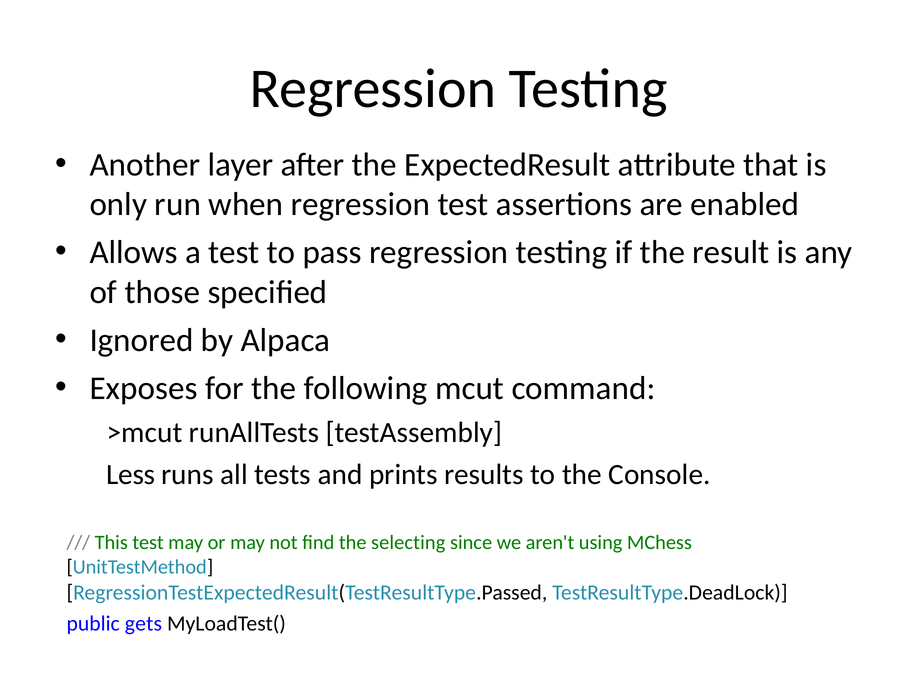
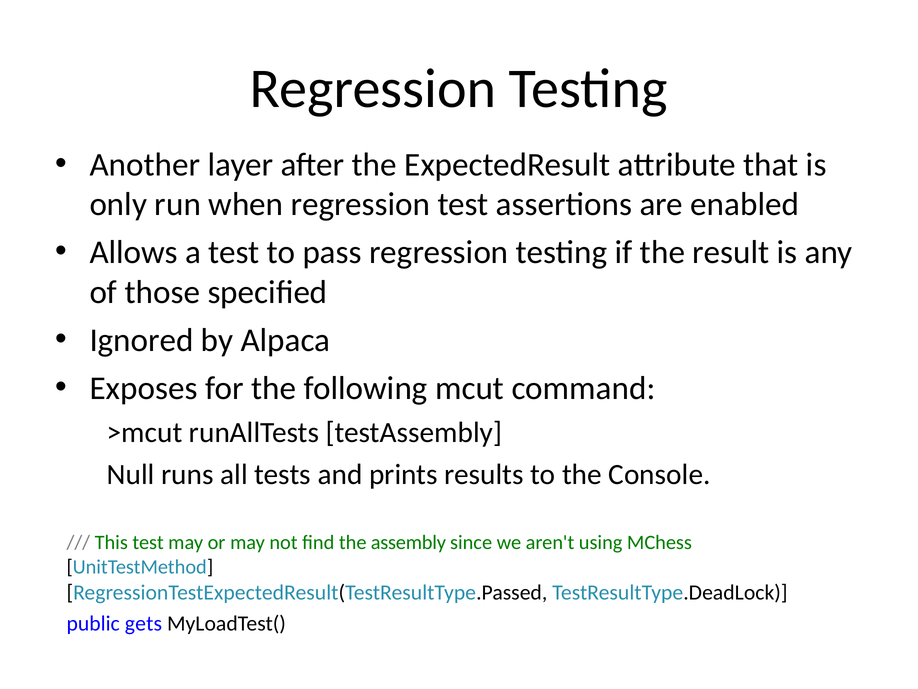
Less: Less -> Null
selecting: selecting -> assembly
